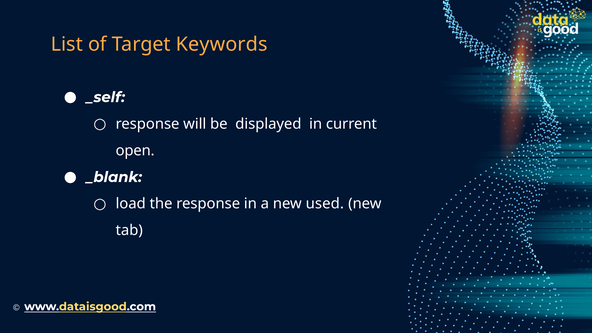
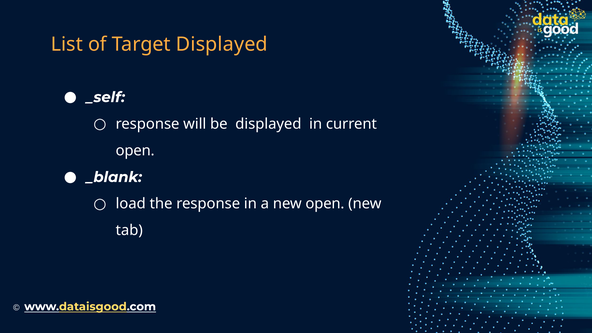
Target Keywords: Keywords -> Displayed
new used: used -> open
